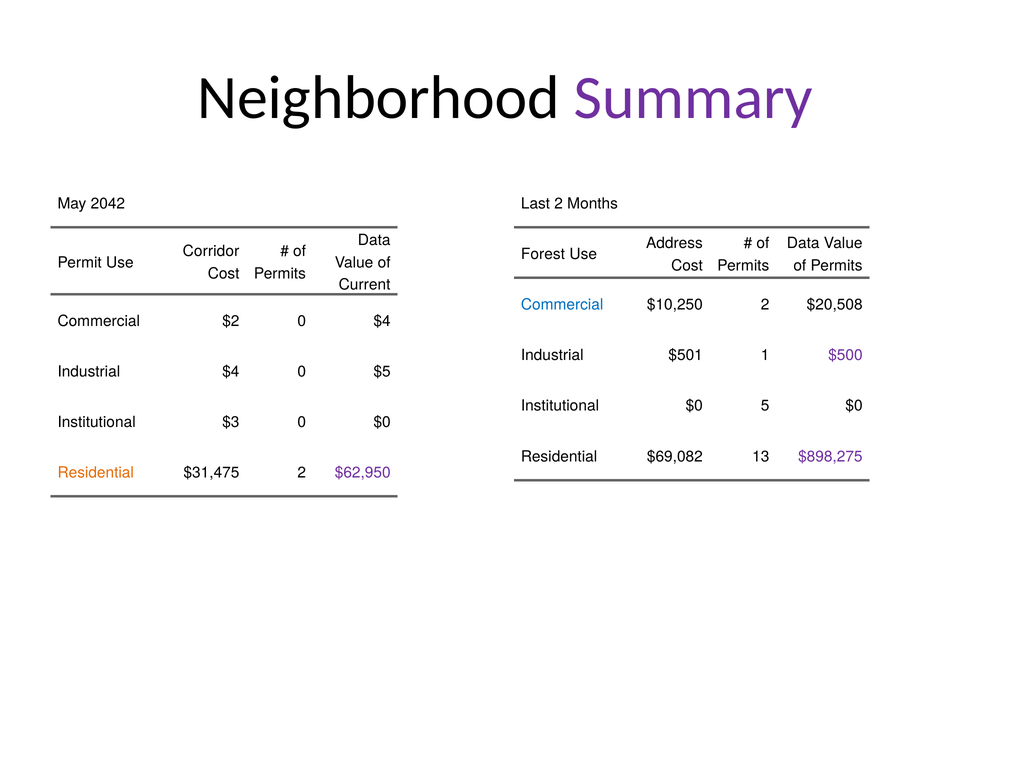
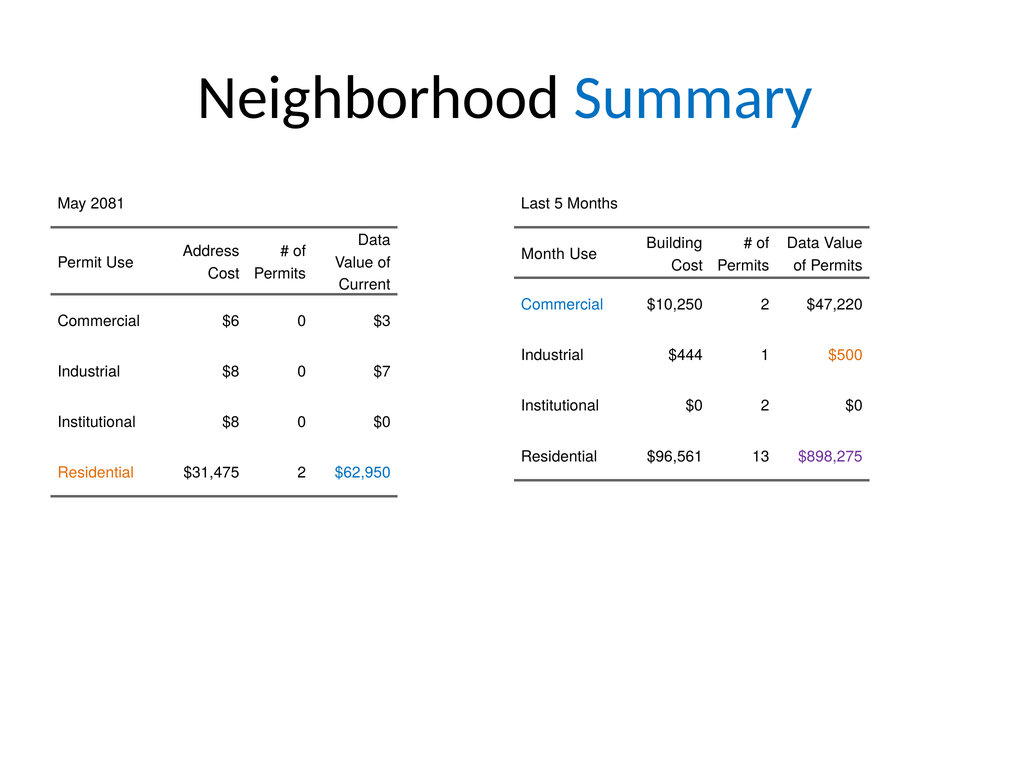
Summary colour: purple -> blue
2042: 2042 -> 2081
Last 2: 2 -> 5
Address: Address -> Building
Corridor: Corridor -> Address
Forest: Forest -> Month
$20,508: $20,508 -> $47,220
$2: $2 -> $6
0 $4: $4 -> $3
$501: $501 -> $444
$500 colour: purple -> orange
Industrial $4: $4 -> $8
$5: $5 -> $7
$0 5: 5 -> 2
Institutional $3: $3 -> $8
$69,082: $69,082 -> $96,561
$62,950 colour: purple -> blue
